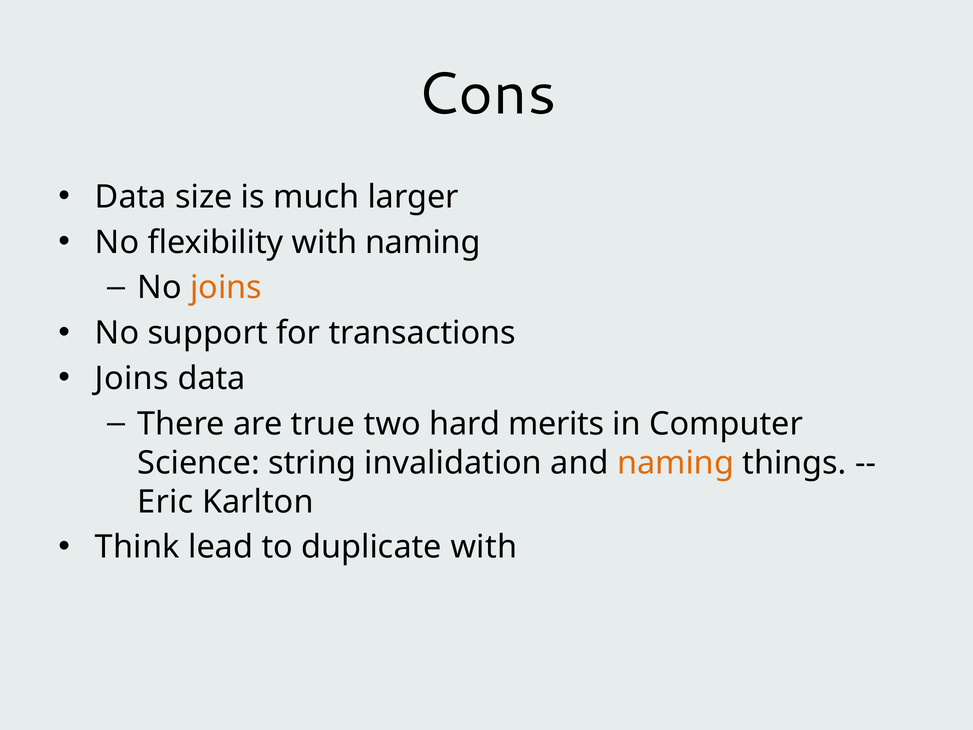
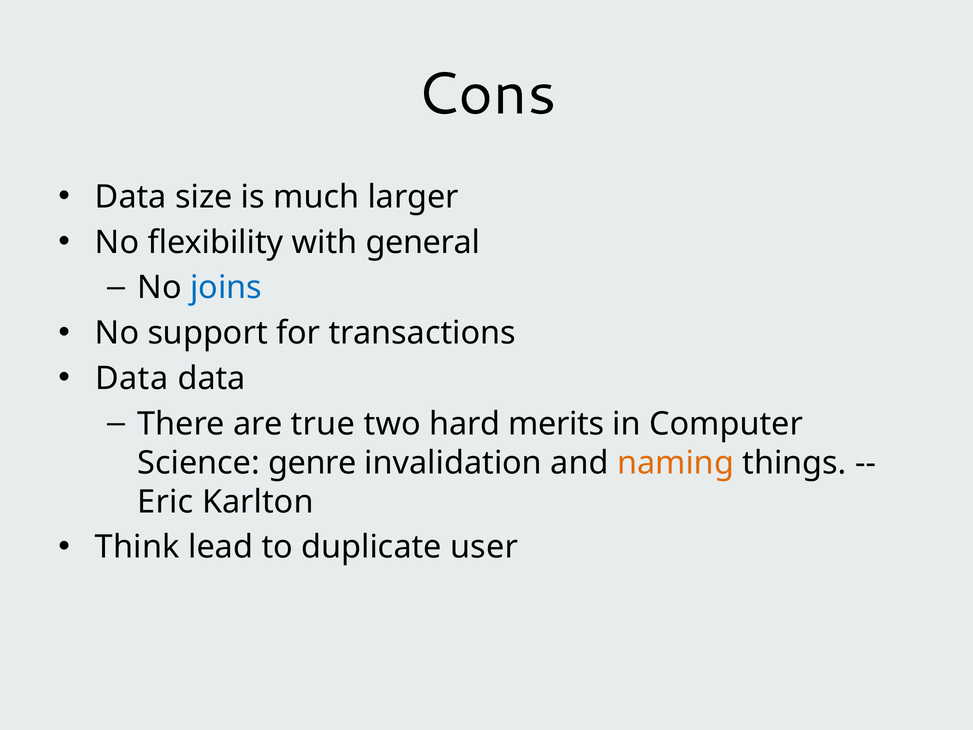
with naming: naming -> general
joins at (226, 288) colour: orange -> blue
Joins at (132, 378): Joins -> Data
string: string -> genre
duplicate with: with -> user
